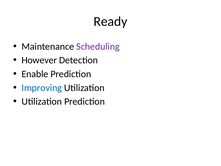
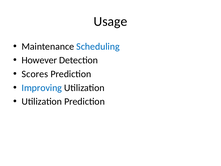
Ready: Ready -> Usage
Scheduling colour: purple -> blue
Enable: Enable -> Scores
